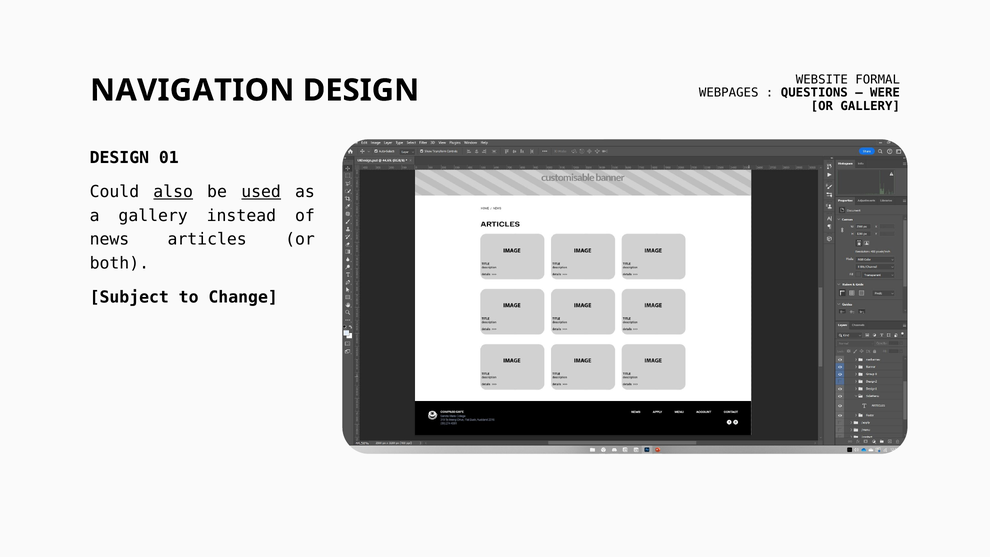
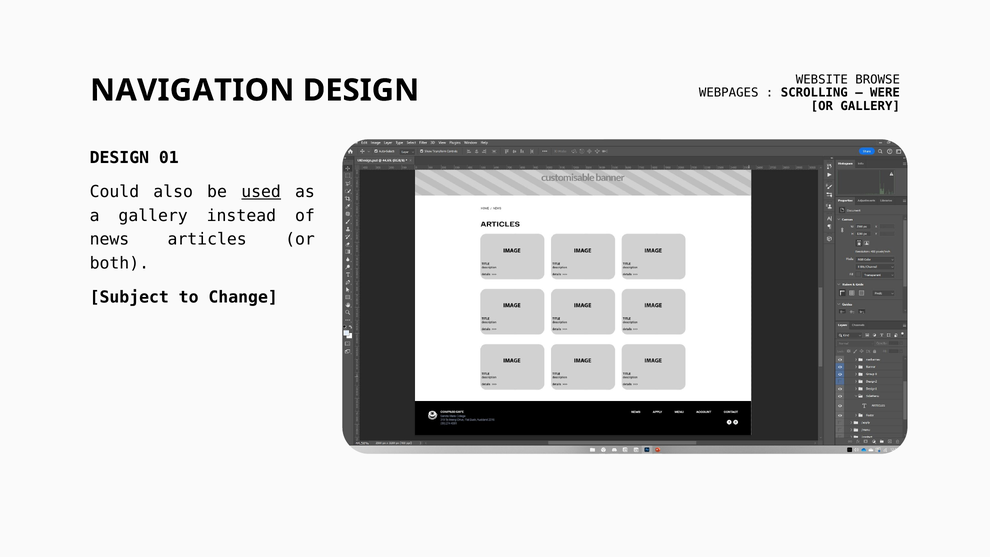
FORMAL: FORMAL -> BROWSE
QUESTIONS: QUESTIONS -> SCROLLING
also underline: present -> none
